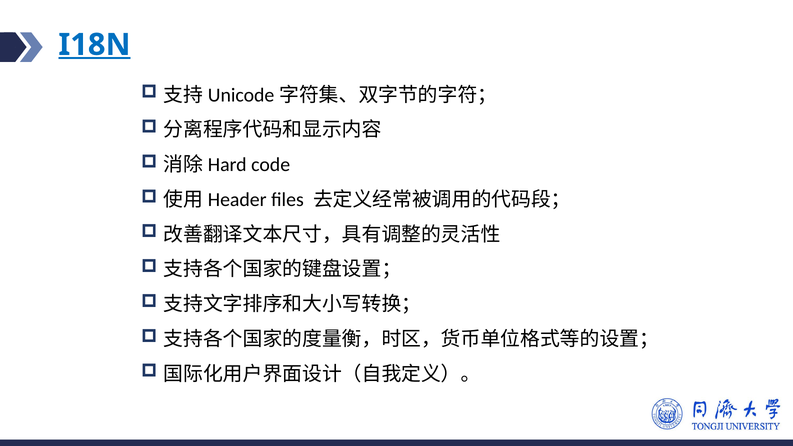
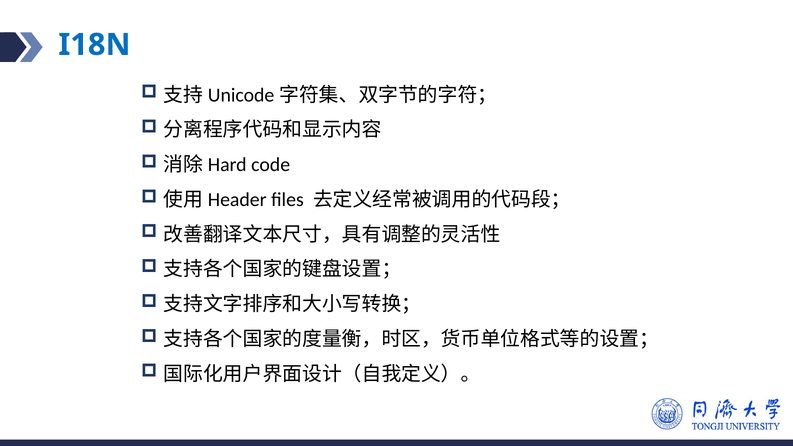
I18N underline: present -> none
